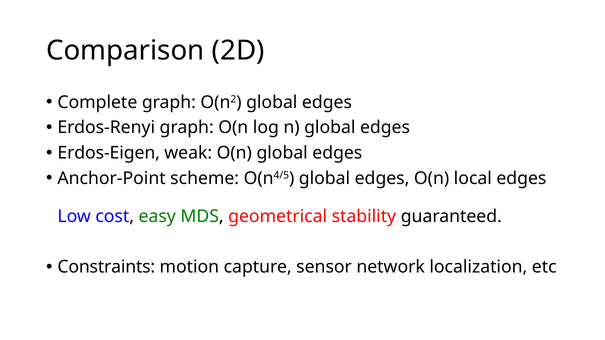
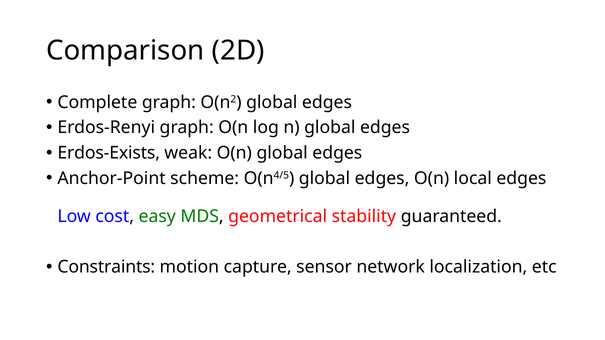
Erdos-Eigen: Erdos-Eigen -> Erdos-Exists
